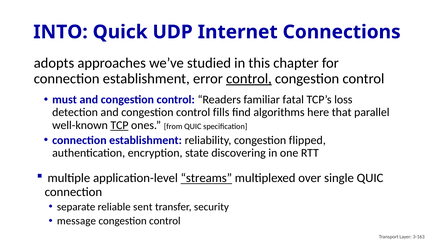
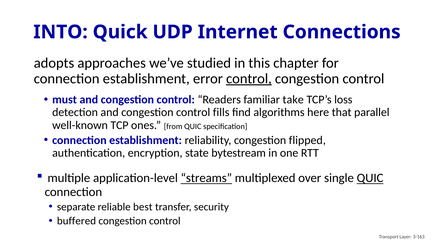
fatal: fatal -> take
TCP underline: present -> none
discovering: discovering -> bytestream
QUIC at (370, 178) underline: none -> present
sent: sent -> best
message: message -> buffered
